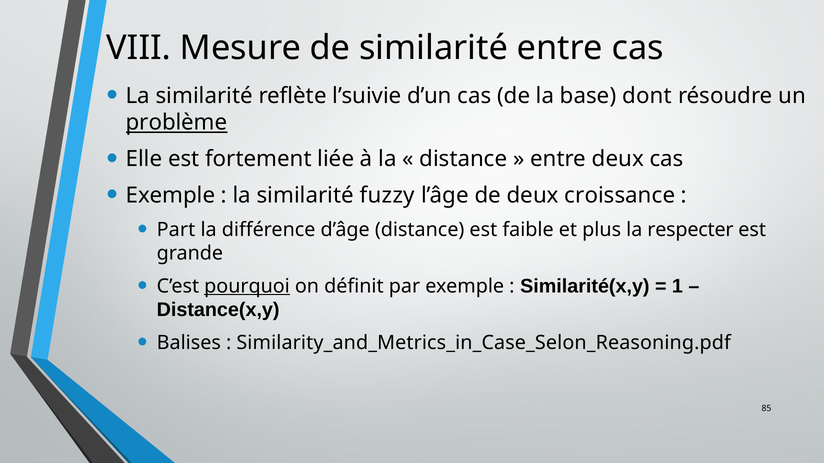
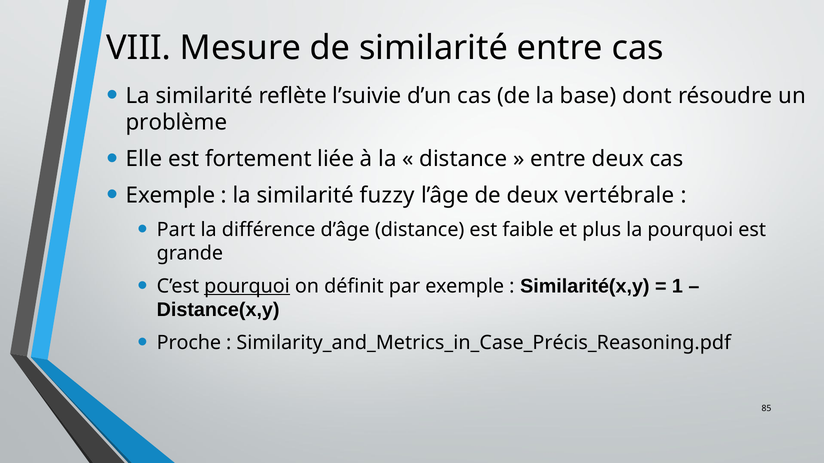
problème underline: present -> none
croissance: croissance -> vertébrale
la respecter: respecter -> pourquoi
Balises: Balises -> Proche
Similarity_and_Metrics_in_Case_Selon_Reasoning.pdf: Similarity_and_Metrics_in_Case_Selon_Reasoning.pdf -> Similarity_and_Metrics_in_Case_Précis_Reasoning.pdf
